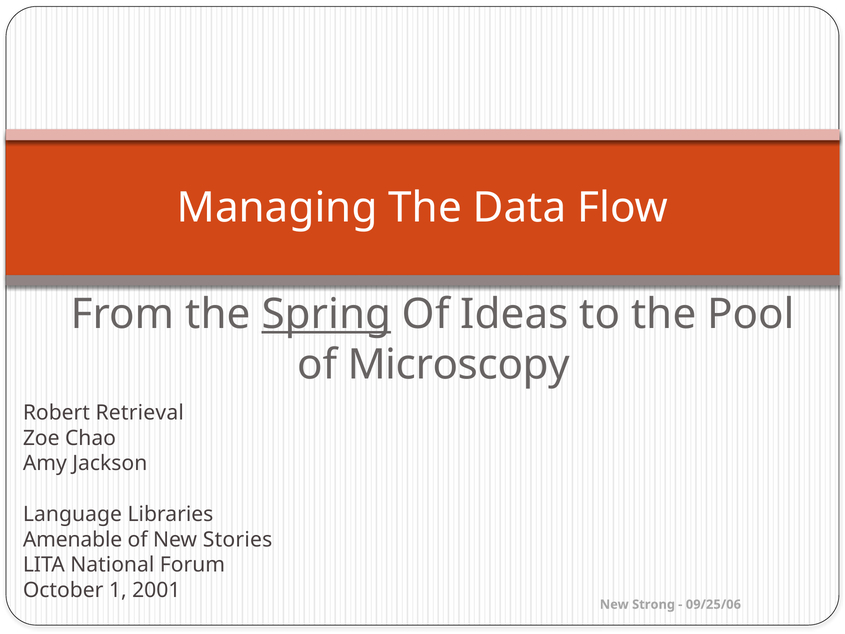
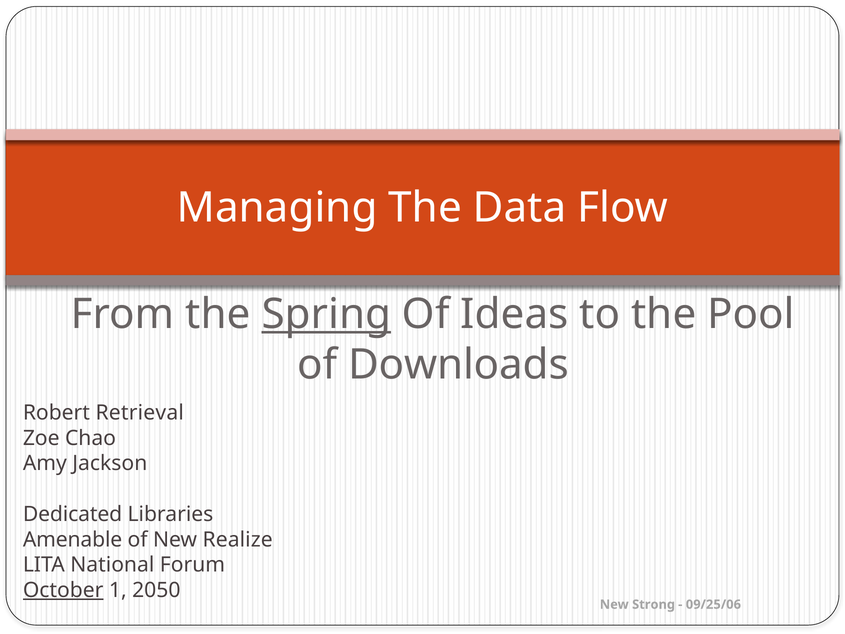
Microscopy: Microscopy -> Downloads
Language: Language -> Dedicated
Stories: Stories -> Realize
October underline: none -> present
2001: 2001 -> 2050
